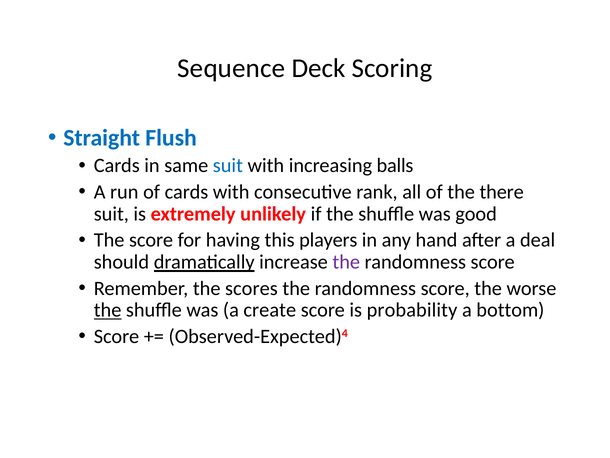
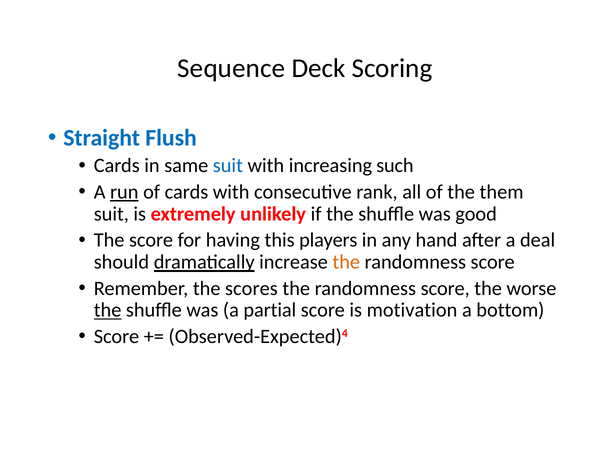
balls: balls -> such
run underline: none -> present
there: there -> them
the at (346, 262) colour: purple -> orange
create: create -> partial
probability: probability -> motivation
